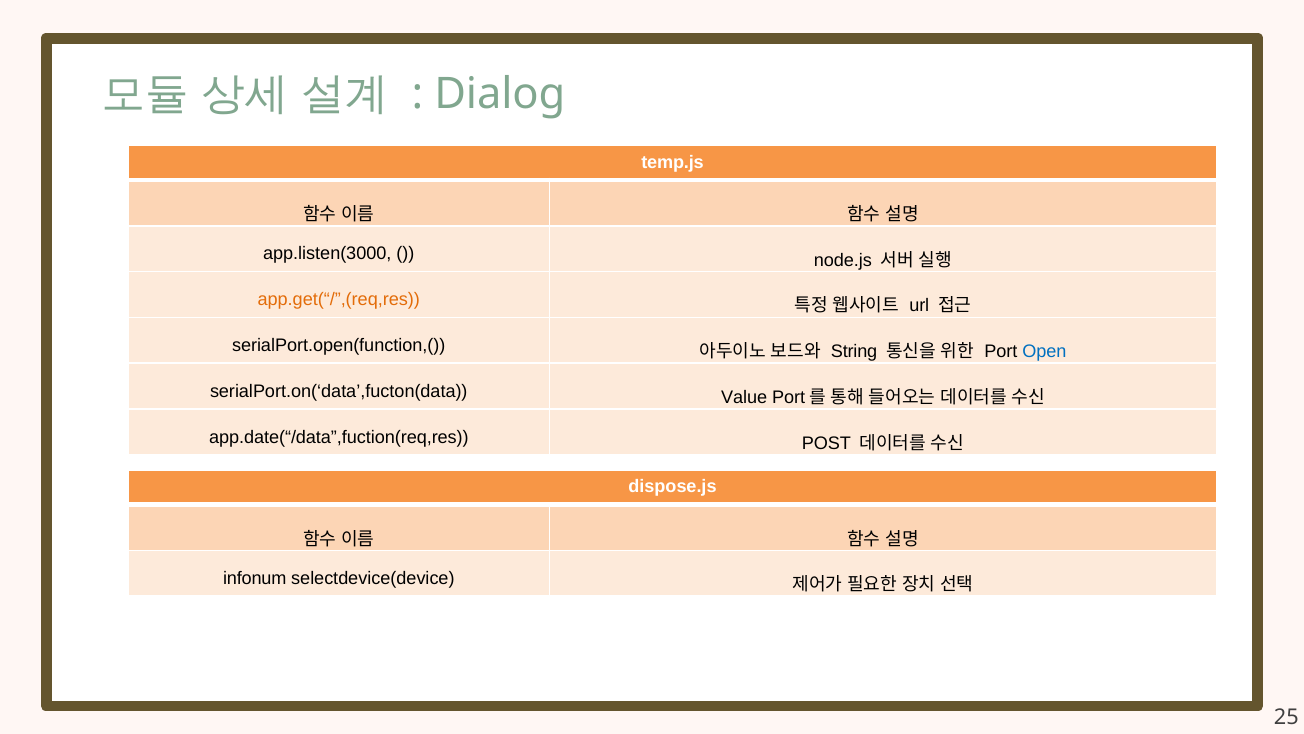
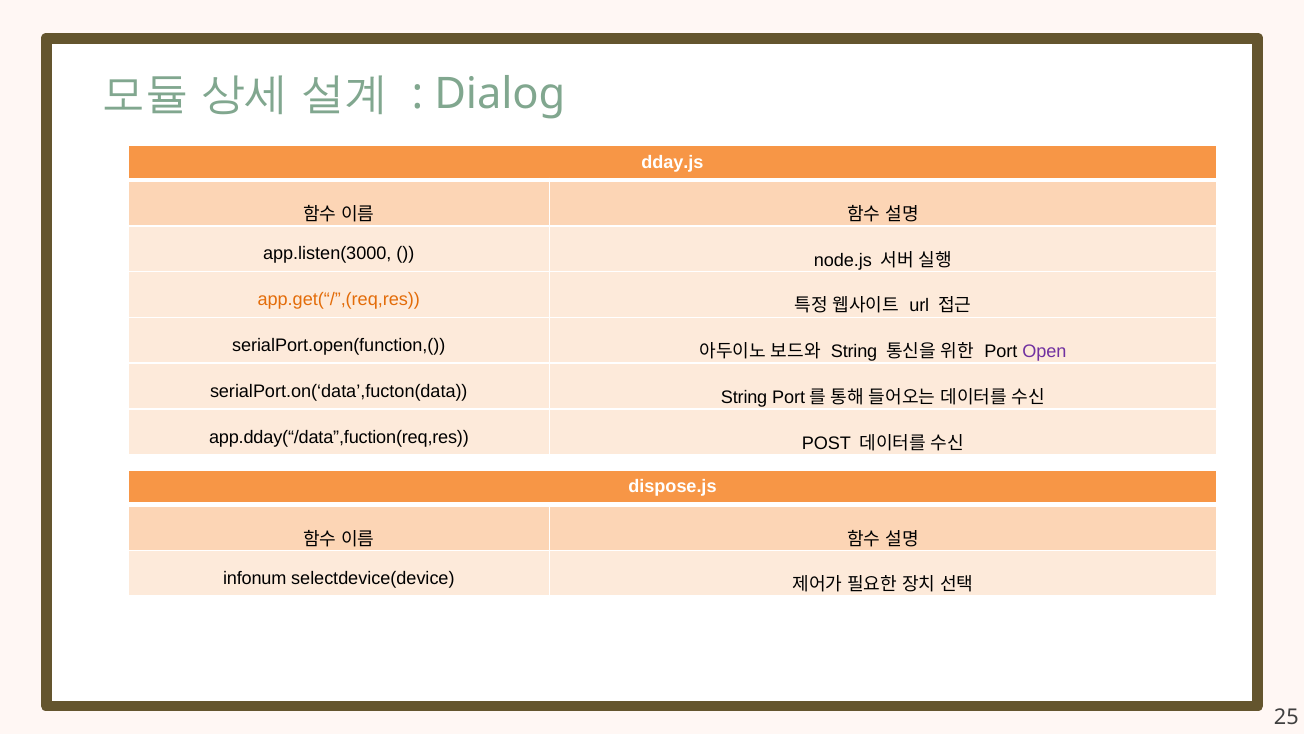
temp.js: temp.js -> dday.js
Open colour: blue -> purple
serialPort.on(‘data’,fucton(data Value: Value -> String
app.date(“/data”,fuction(req,res: app.date(“/data”,fuction(req,res -> app.dday(“/data”,fuction(req,res
